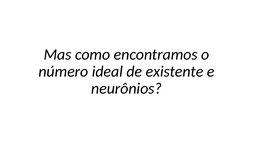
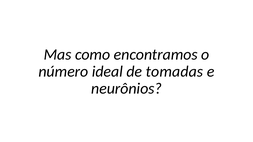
existente: existente -> tomadas
